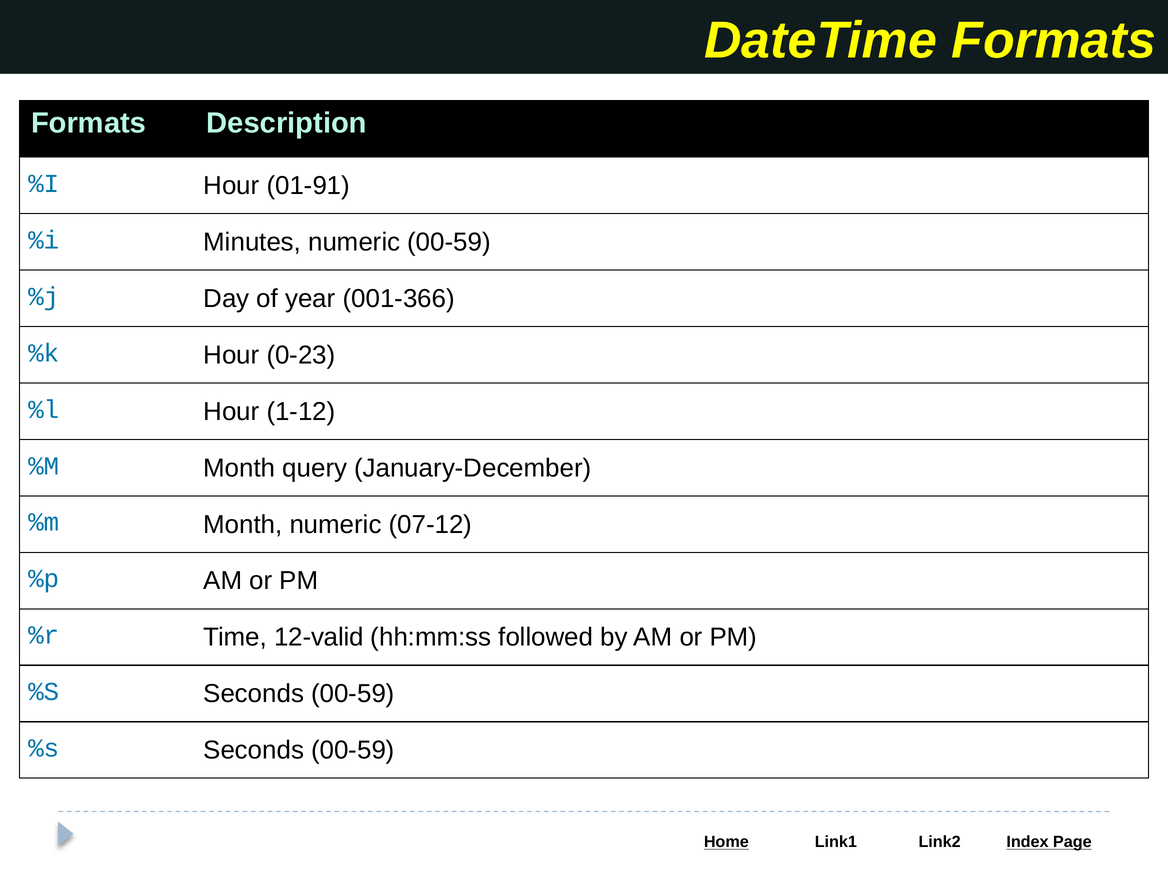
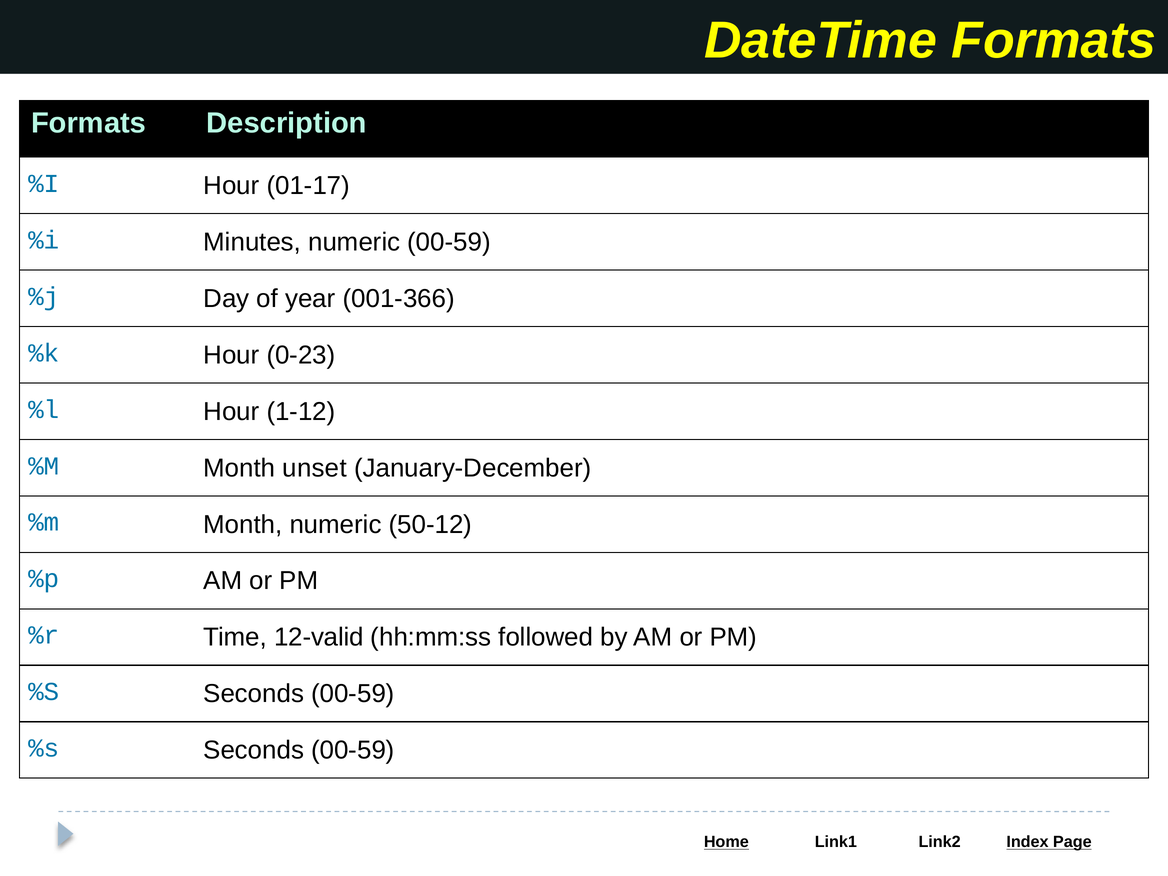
01-91: 01-91 -> 01-17
query: query -> unset
07-12: 07-12 -> 50-12
